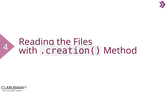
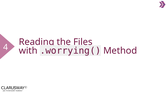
.creation(: .creation( -> .worrying(
